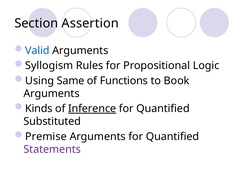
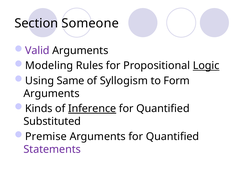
Assertion: Assertion -> Someone
Valid colour: blue -> purple
Syllogism: Syllogism -> Modeling
Logic underline: none -> present
Functions: Functions -> Syllogism
Book: Book -> Form
